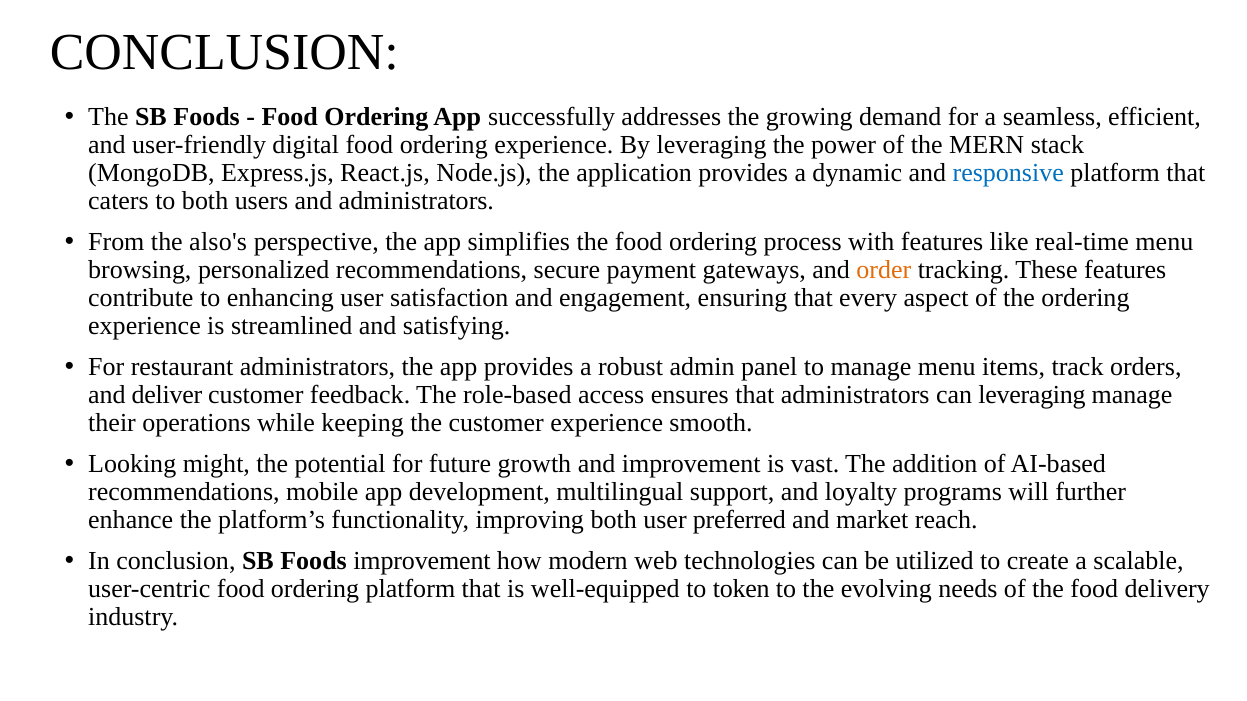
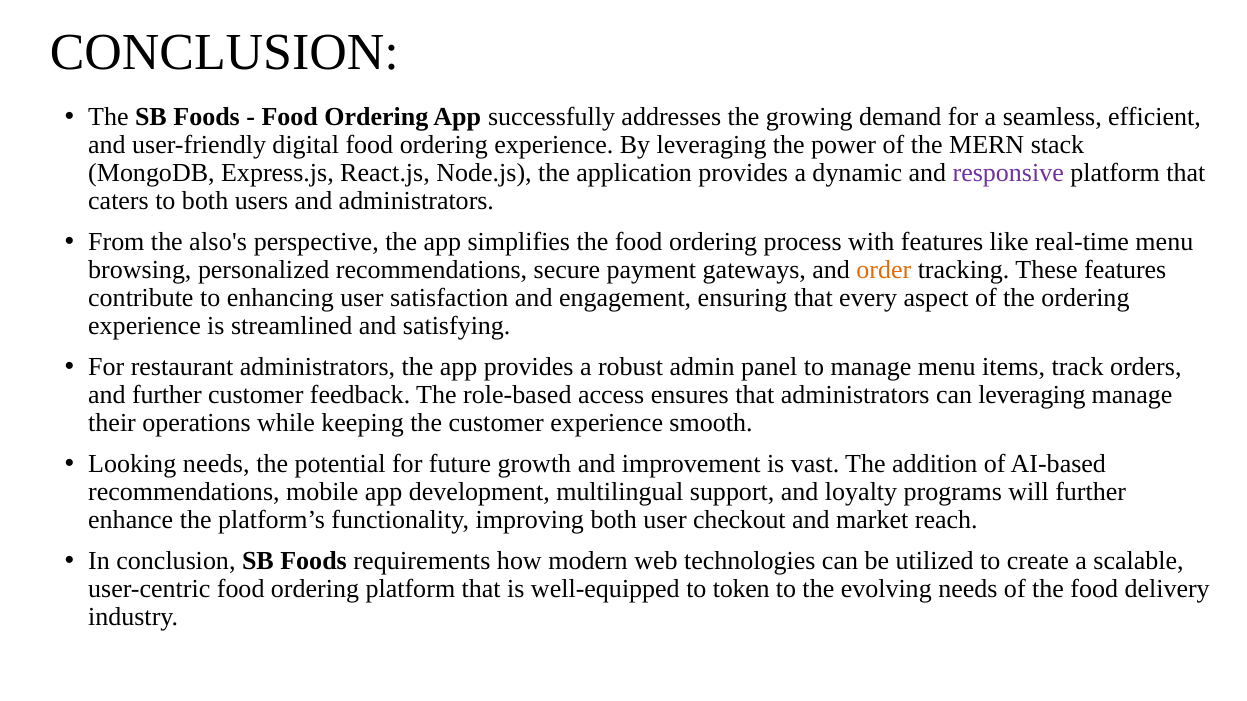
responsive colour: blue -> purple
and deliver: deliver -> further
Looking might: might -> needs
preferred: preferred -> checkout
Foods improvement: improvement -> requirements
